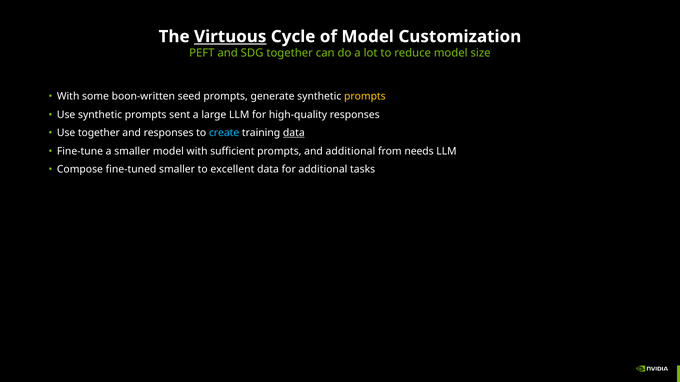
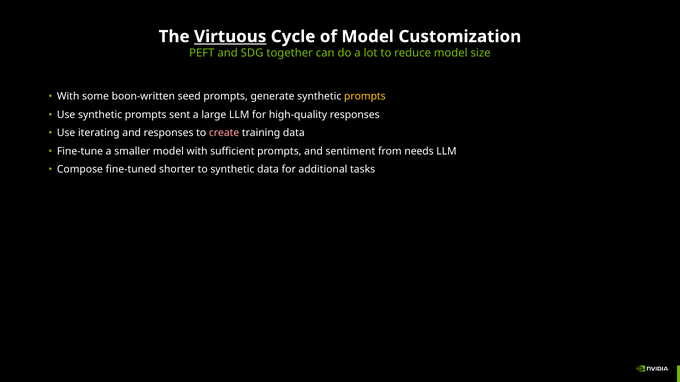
Use together: together -> iterating
create colour: light blue -> pink
data at (294, 133) underline: present -> none
and additional: additional -> sentiment
fine-tuned smaller: smaller -> shorter
to excellent: excellent -> synthetic
